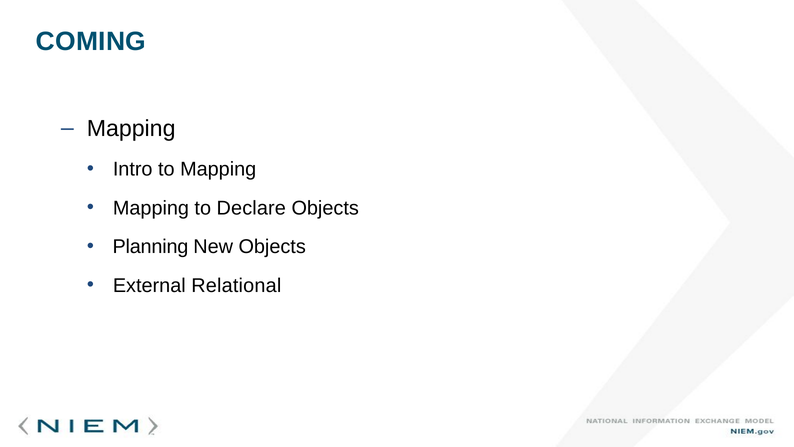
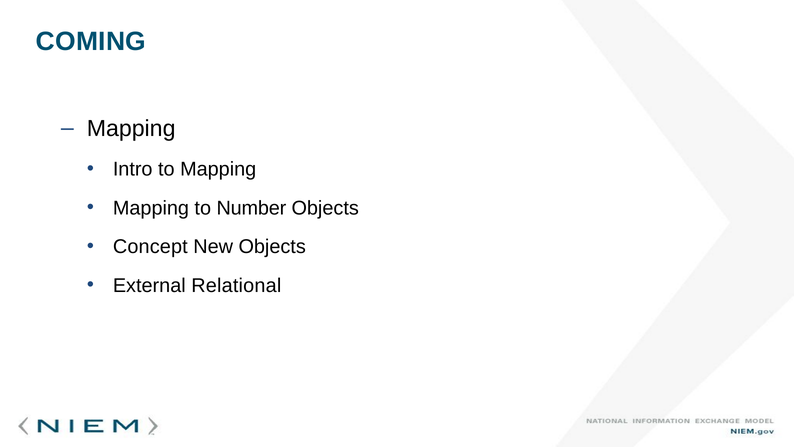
Declare: Declare -> Number
Planning: Planning -> Concept
